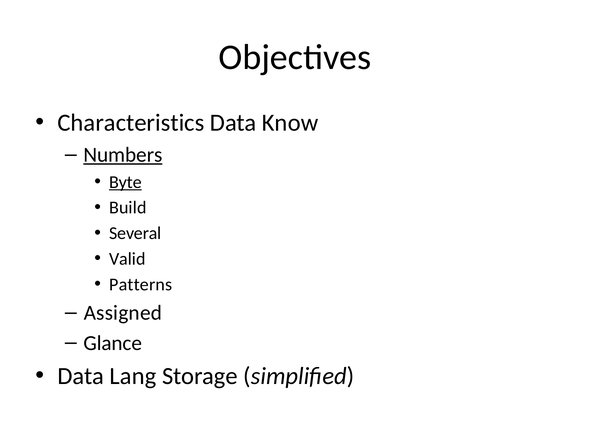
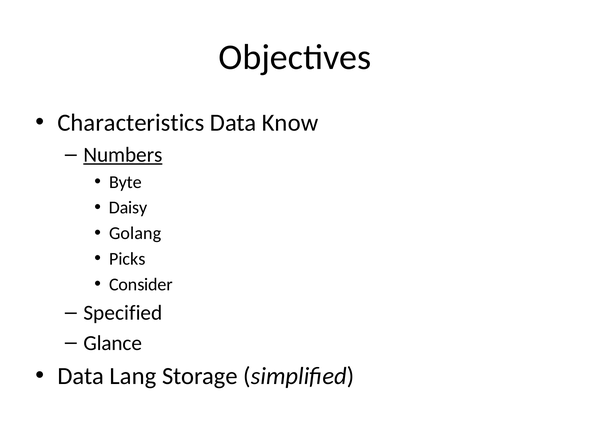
Byte underline: present -> none
Build: Build -> Daisy
Several: Several -> Golang
Valid: Valid -> Picks
Patterns: Patterns -> Consider
Assigned: Assigned -> Specified
